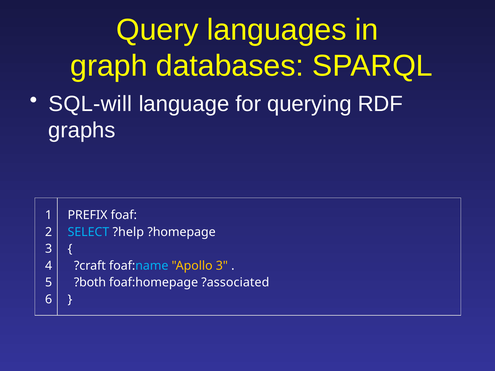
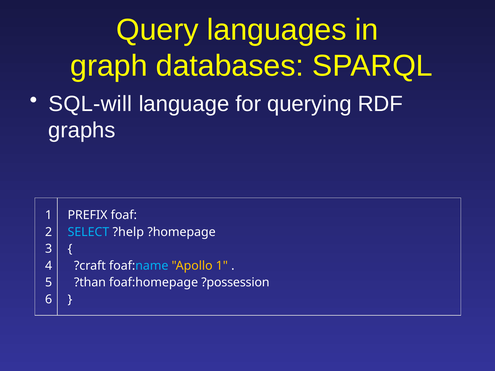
Apollo 3: 3 -> 1
?both: ?both -> ?than
?associated: ?associated -> ?possession
